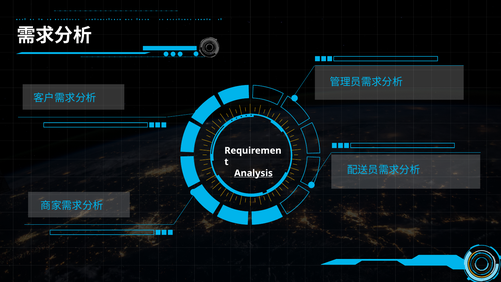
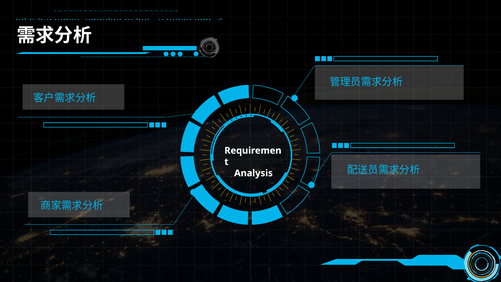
Analysis underline: present -> none
